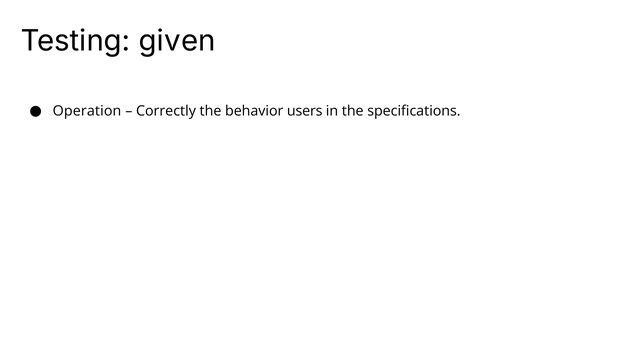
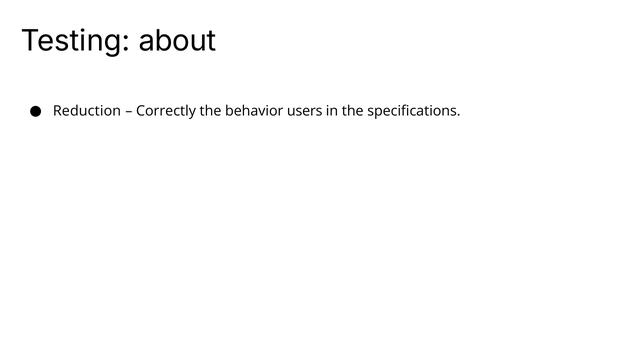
given: given -> about
Operation: Operation -> Reduction
